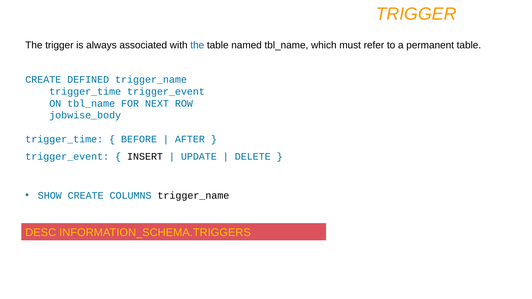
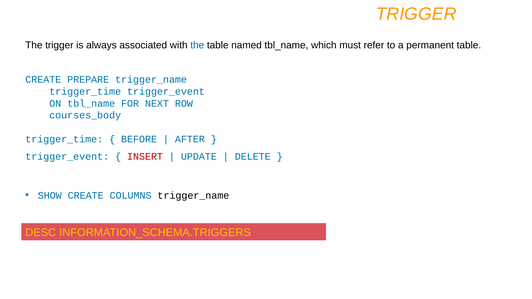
DEFINED: DEFINED -> PREPARE
jobwise_body: jobwise_body -> courses_body
INSERT colour: black -> red
